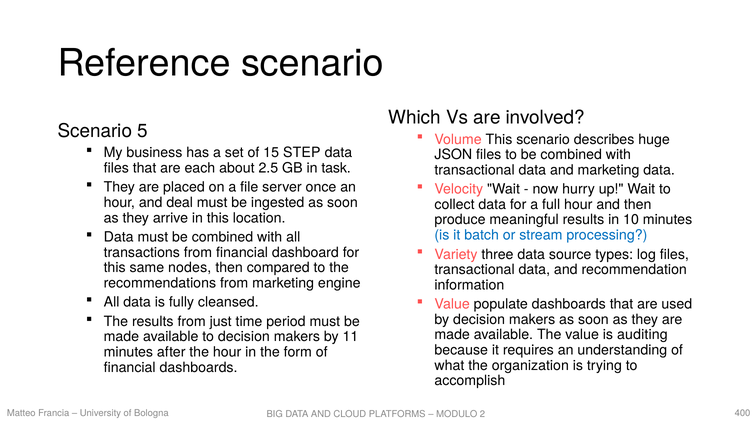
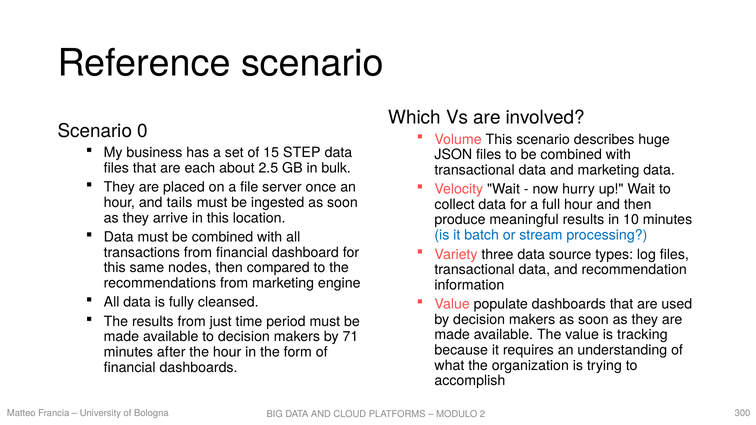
5: 5 -> 0
task: task -> bulk
deal: deal -> tails
auditing: auditing -> tracking
11: 11 -> 71
400: 400 -> 300
